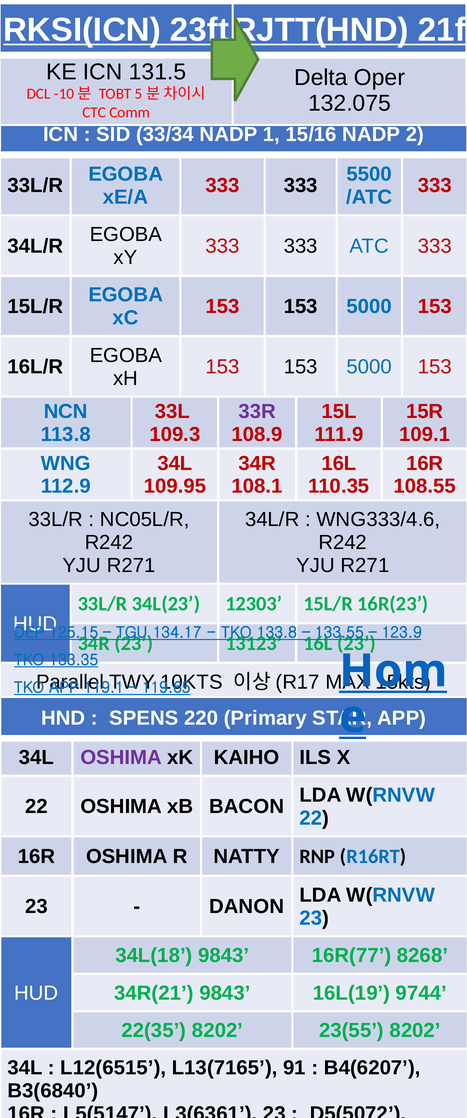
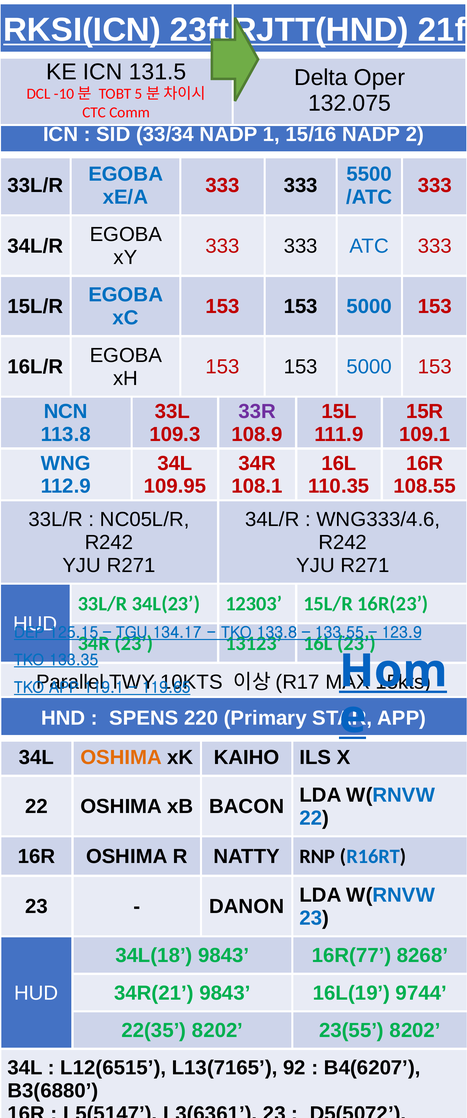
OSHIMA at (121, 757) colour: purple -> orange
91: 91 -> 92
B3(6840: B3(6840 -> B3(6880
